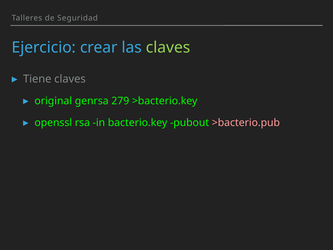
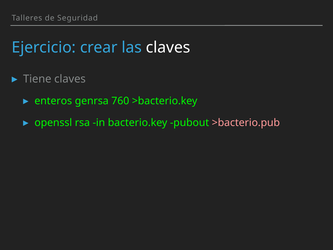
claves at (168, 47) colour: light green -> white
original: original -> enteros
279: 279 -> 760
